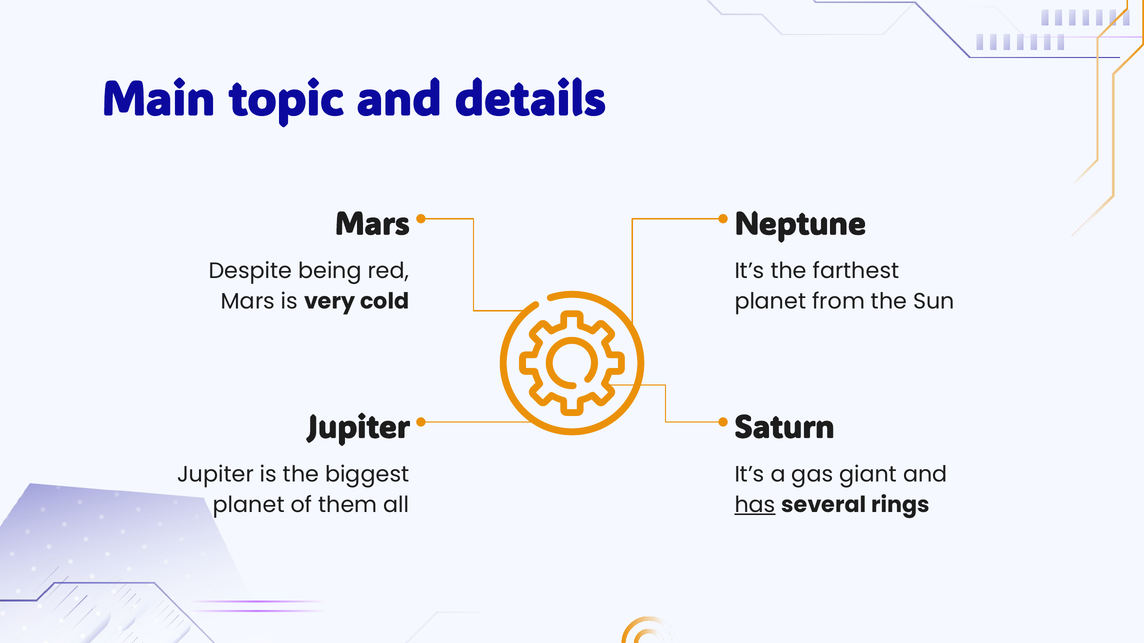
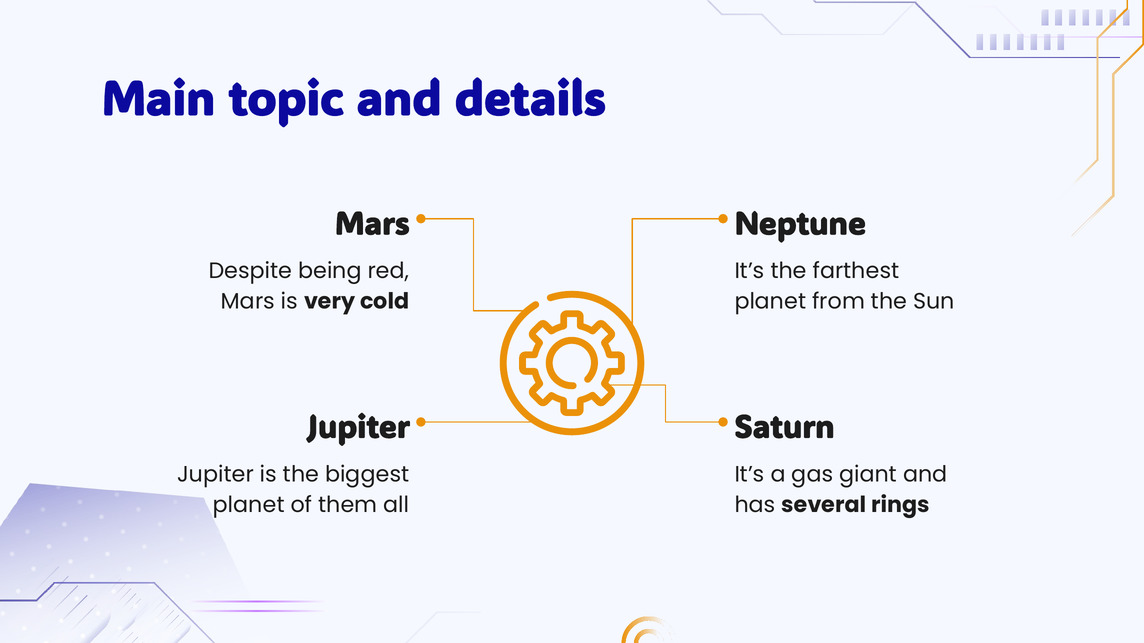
has underline: present -> none
